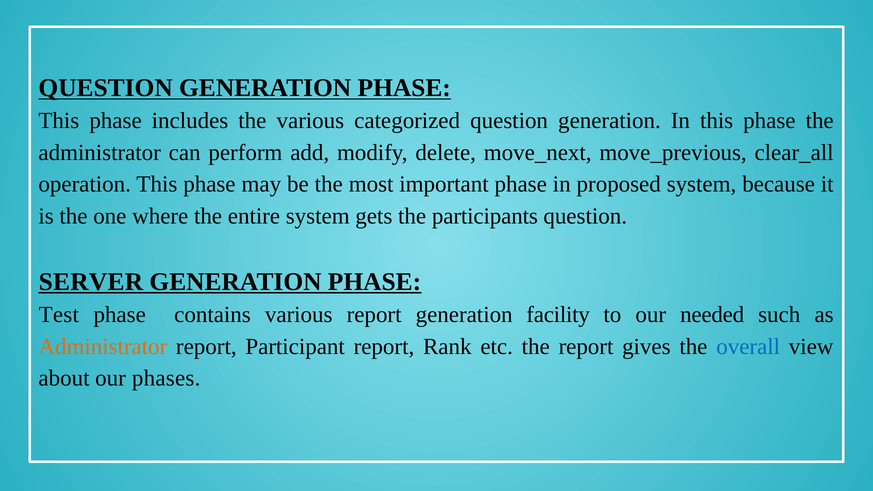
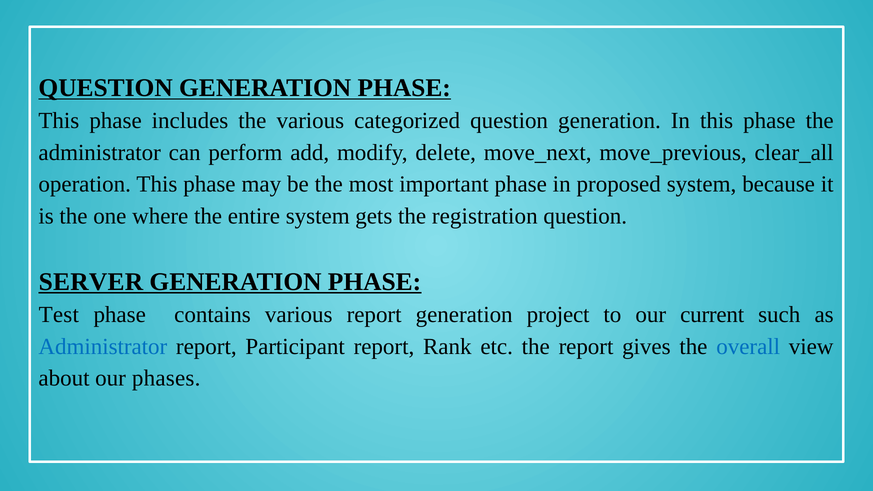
participants: participants -> registration
facility: facility -> project
needed: needed -> current
Administrator at (103, 346) colour: orange -> blue
